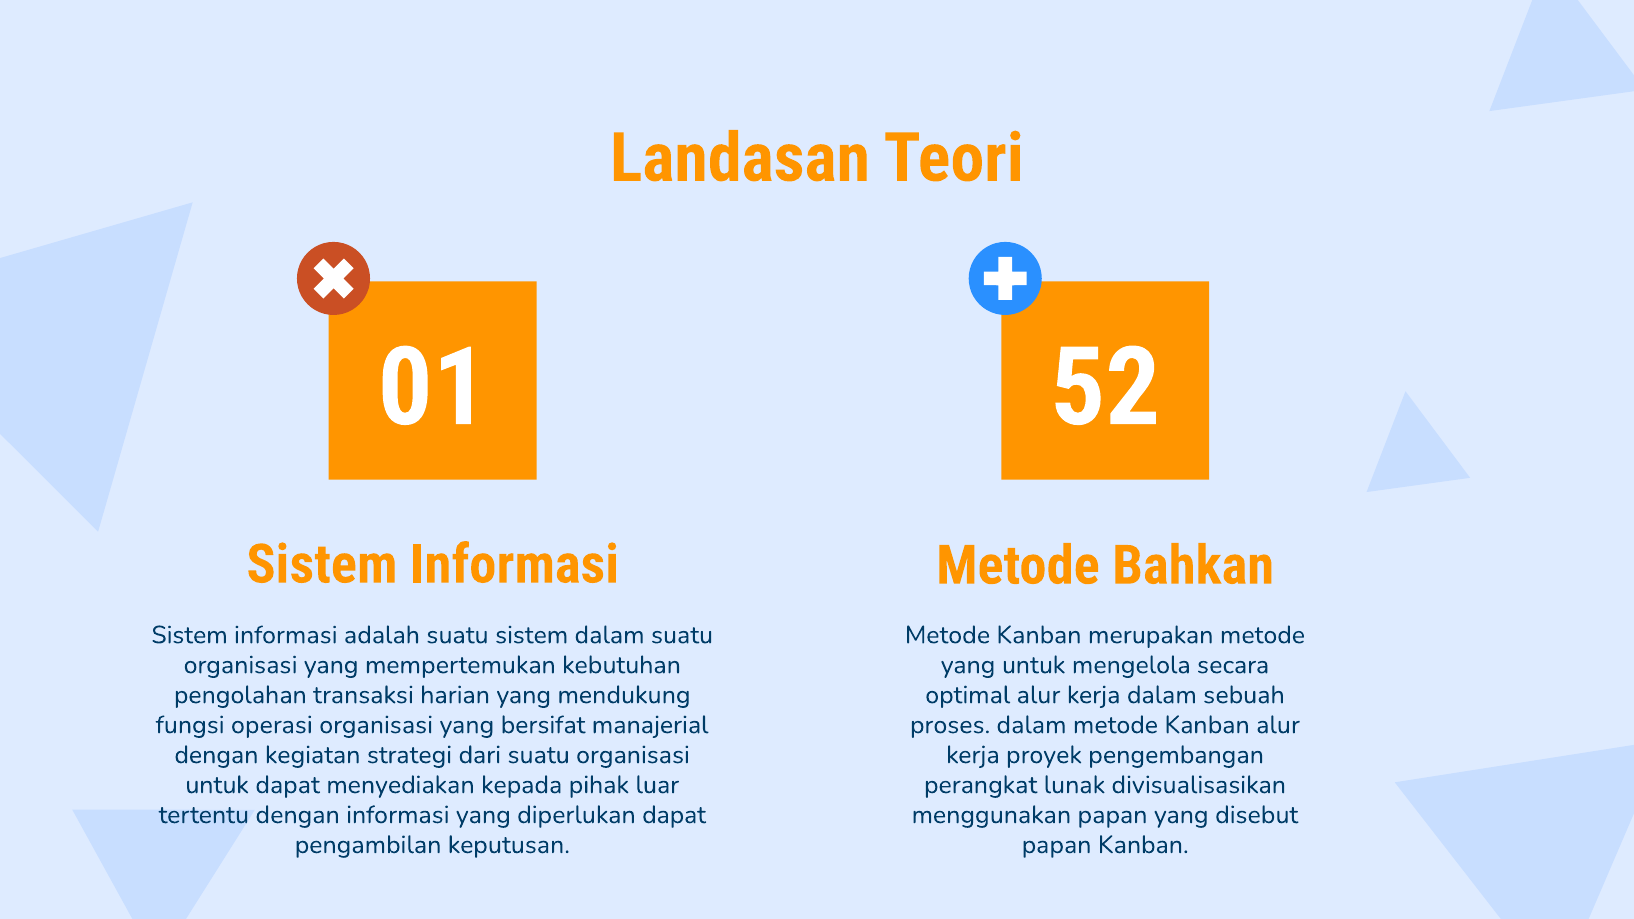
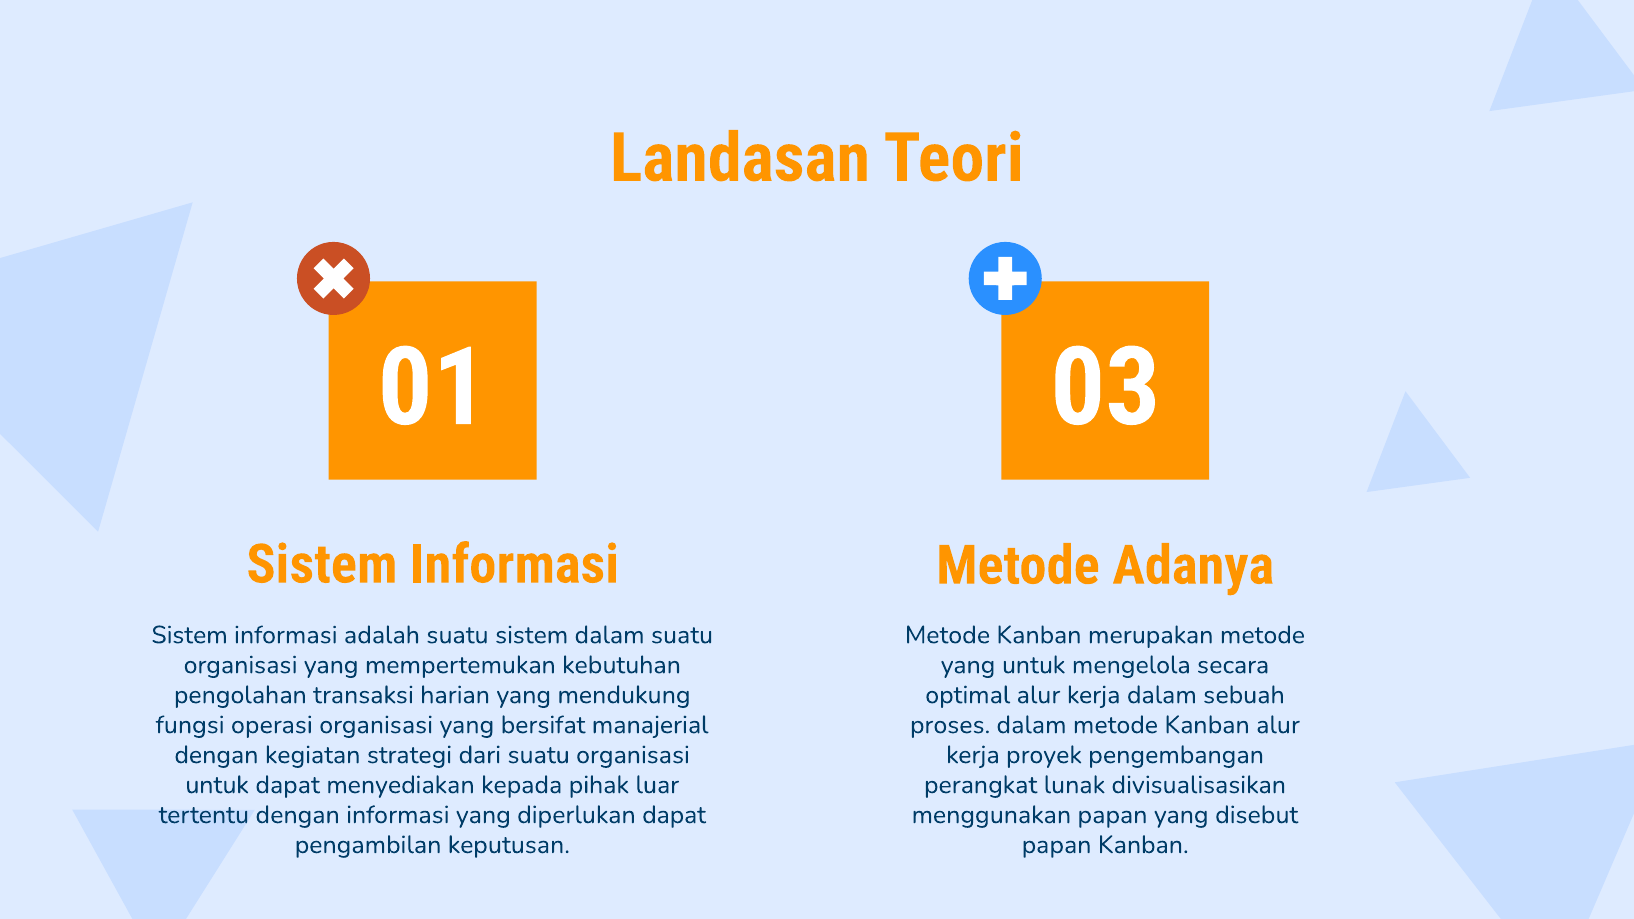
52: 52 -> 03
Bahkan: Bahkan -> Adanya
